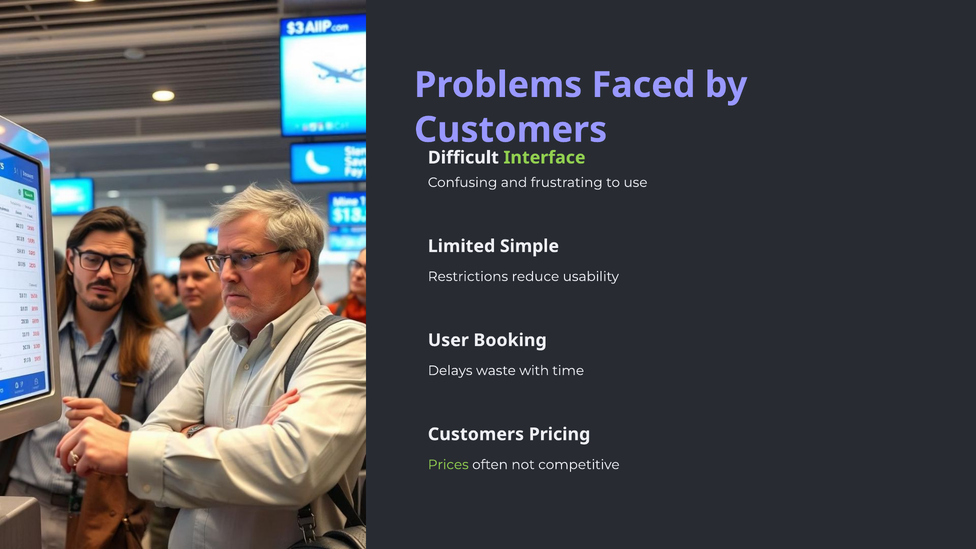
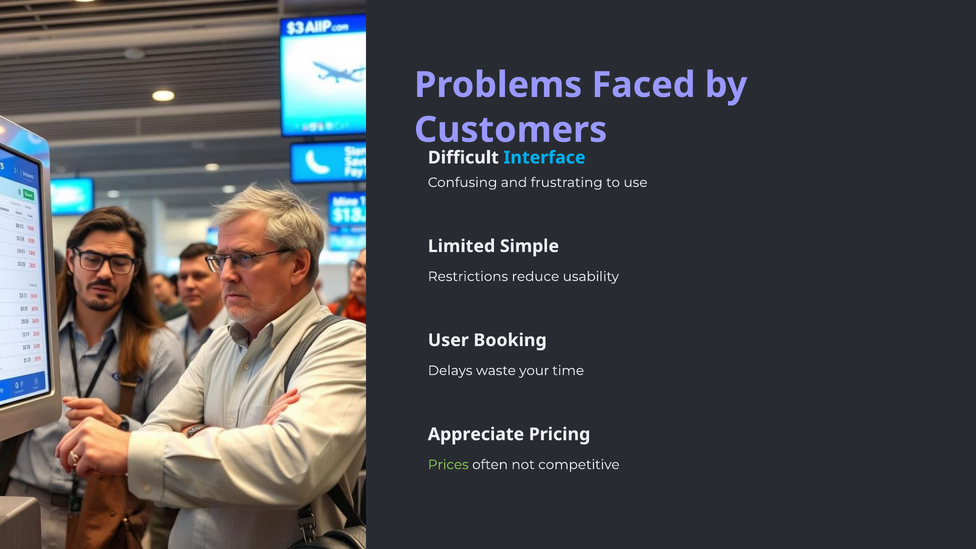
Interface colour: light green -> light blue
with: with -> your
Customers at (476, 434): Customers -> Appreciate
